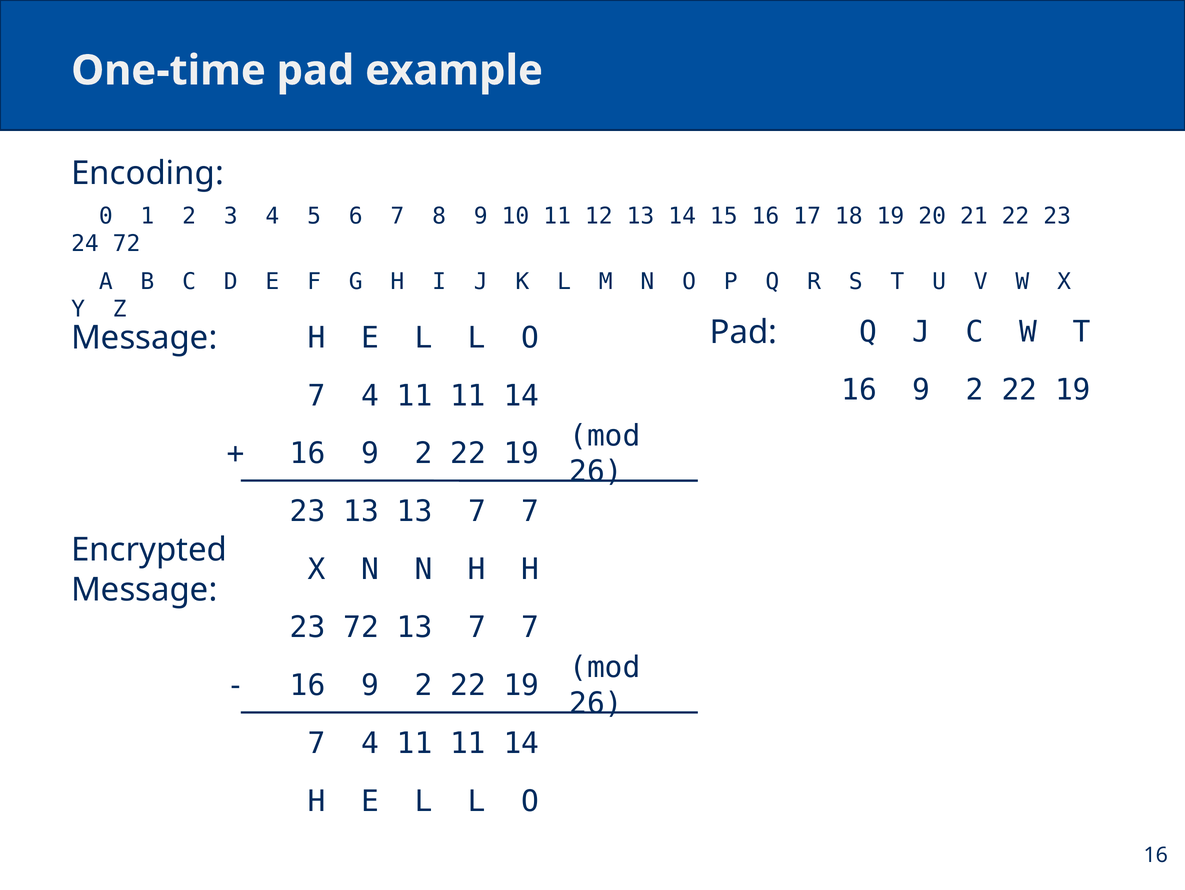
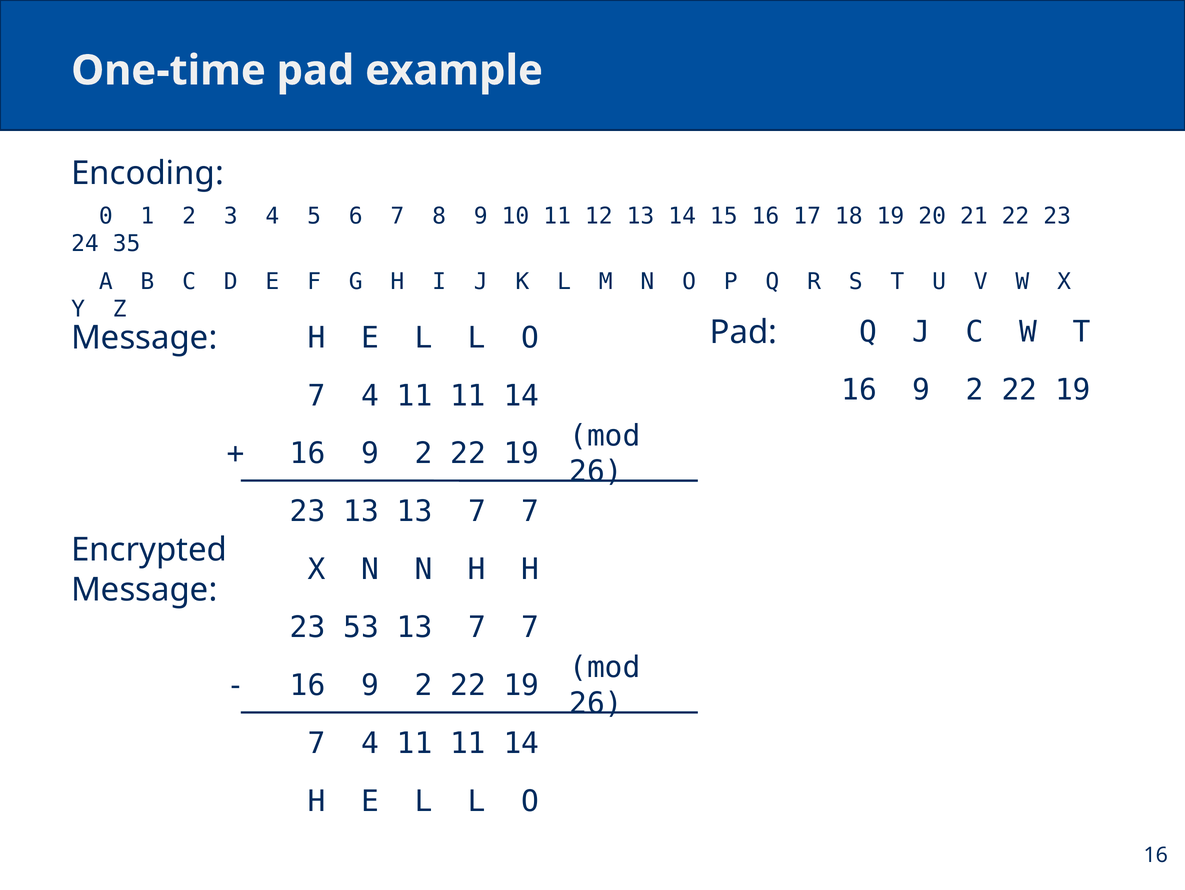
24 72: 72 -> 35
23 72: 72 -> 53
